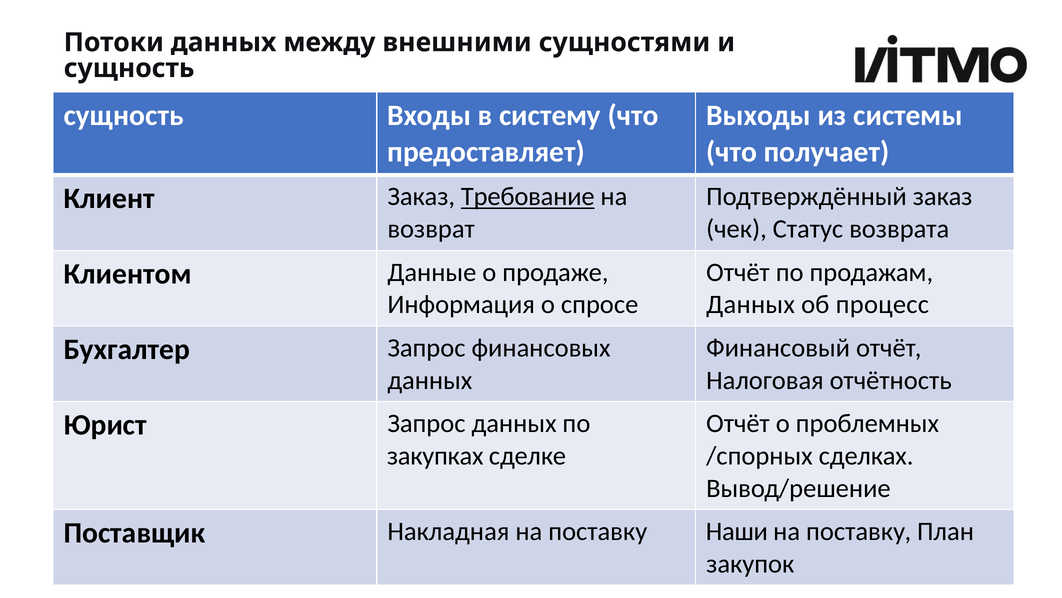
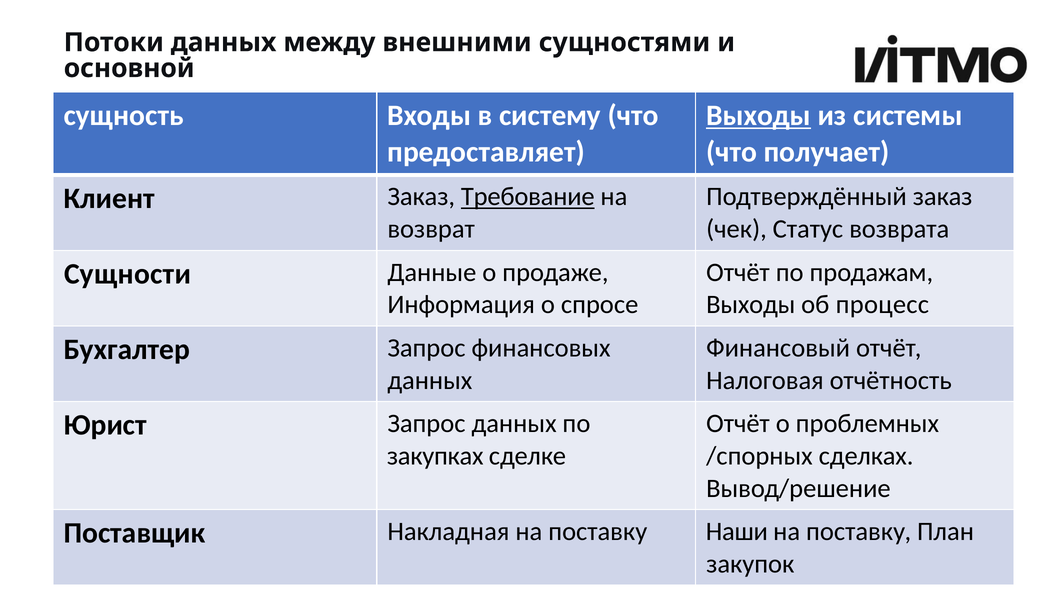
сущность at (129, 68): сущность -> основной
Выходы at (759, 115) underline: none -> present
Клиентом: Клиентом -> Сущности
Данных at (751, 304): Данных -> Выходы
